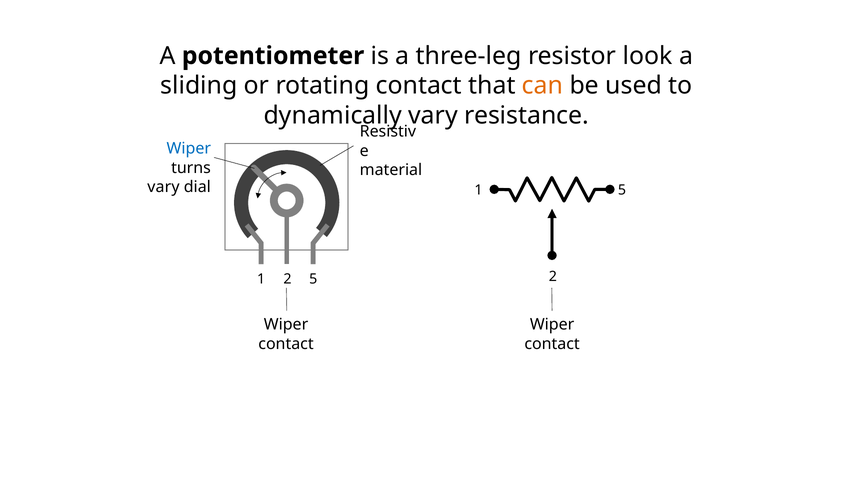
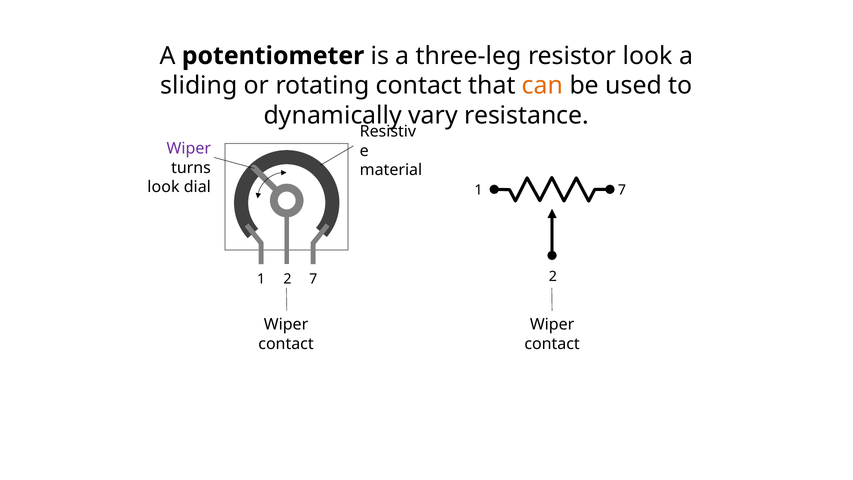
Wiper at (189, 149) colour: blue -> purple
vary at (163, 187): vary -> look
5 at (622, 190): 5 -> 7
5 at (313, 279): 5 -> 7
